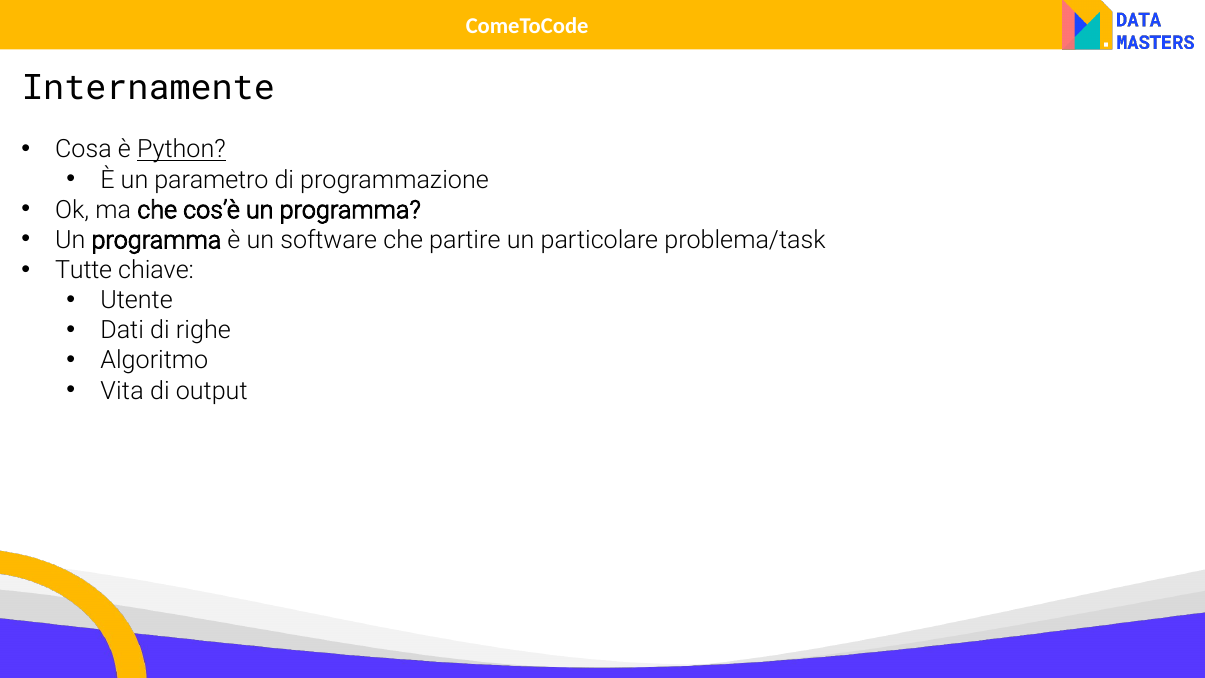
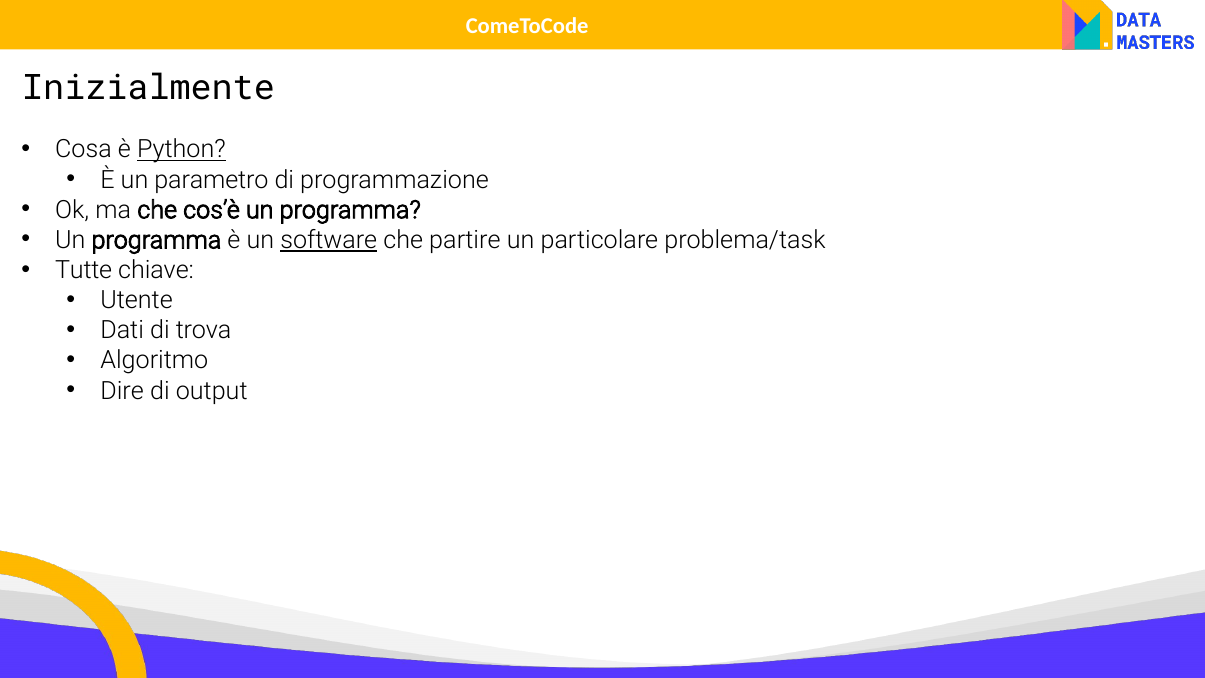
Internamente: Internamente -> Inizialmente
software underline: none -> present
righe: righe -> trova
Vita: Vita -> Dire
